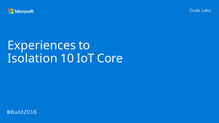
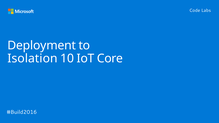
Experiences: Experiences -> Deployment
